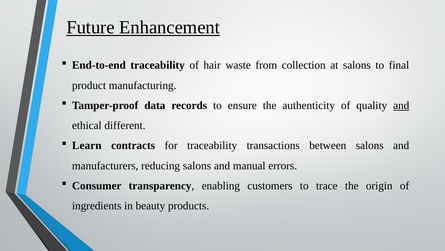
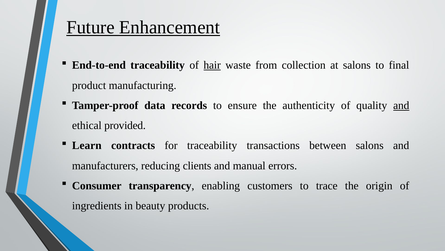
hair underline: none -> present
different: different -> provided
reducing salons: salons -> clients
